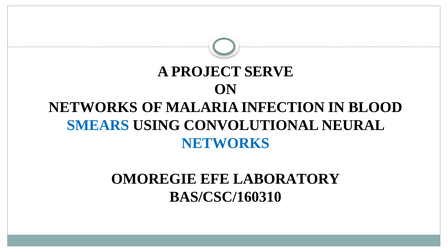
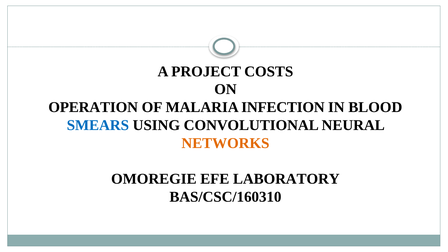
SERVE: SERVE -> COSTS
NETWORKS at (93, 107): NETWORKS -> OPERATION
NETWORKS at (225, 143) colour: blue -> orange
